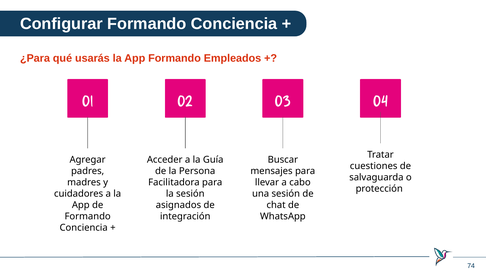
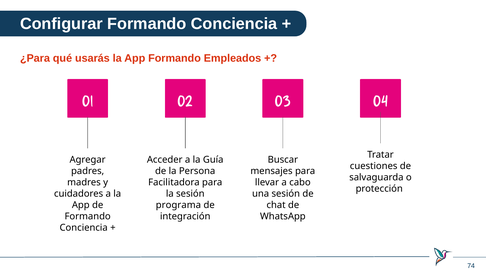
asignados: asignados -> programa
